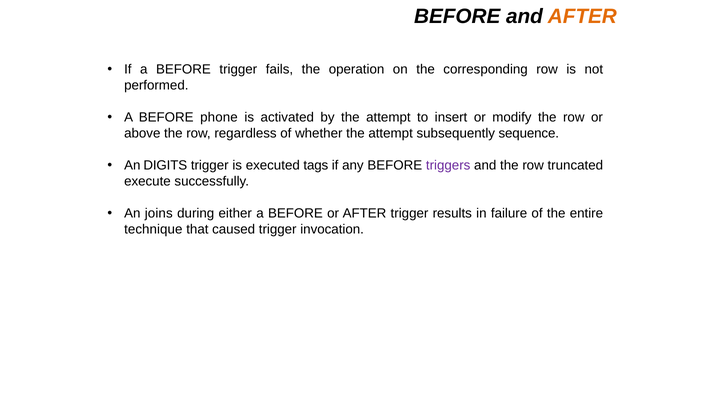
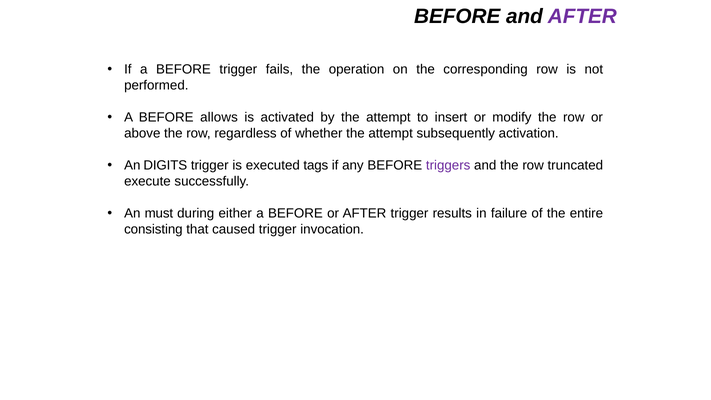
AFTER at (582, 17) colour: orange -> purple
phone: phone -> allows
sequence: sequence -> activation
joins: joins -> must
technique: technique -> consisting
